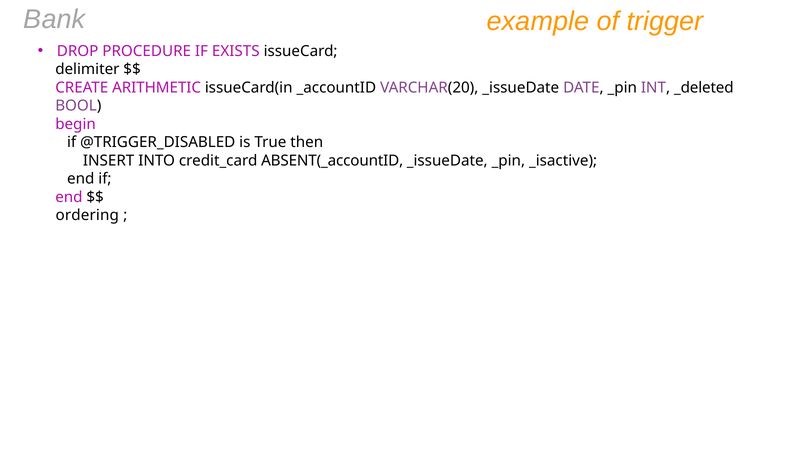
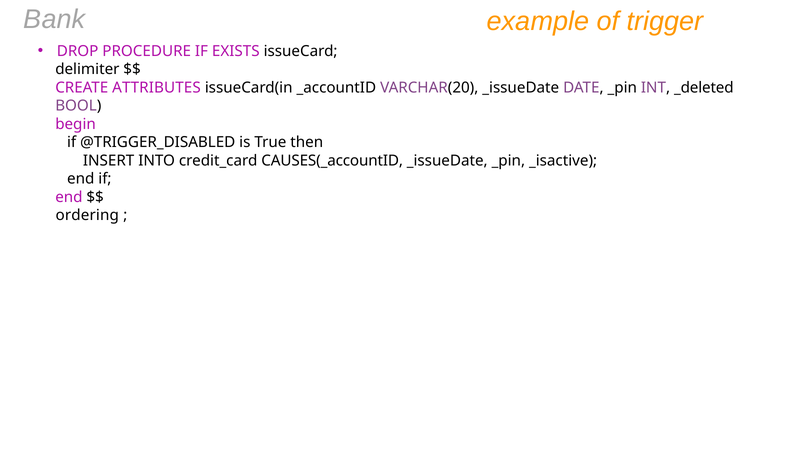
ARITHMETIC: ARITHMETIC -> ATTRIBUTES
ABSENT(_accountID: ABSENT(_accountID -> CAUSES(_accountID
